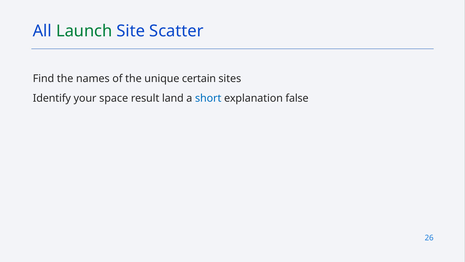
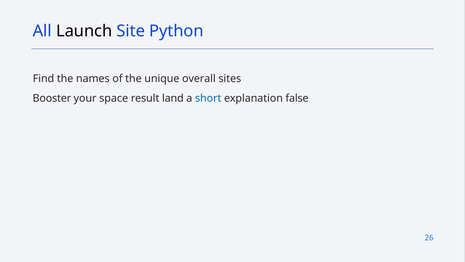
Launch colour: green -> black
Scatter: Scatter -> Python
certain: certain -> overall
Identify: Identify -> Booster
